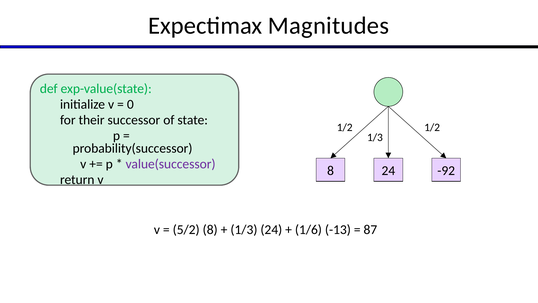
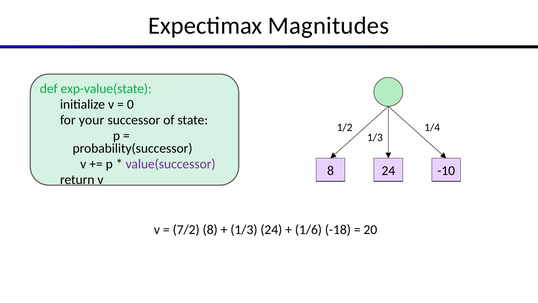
their: their -> your
1/2 at (432, 127): 1/2 -> 1/4
-92: -92 -> -10
5/2: 5/2 -> 7/2
-13: -13 -> -18
87: 87 -> 20
